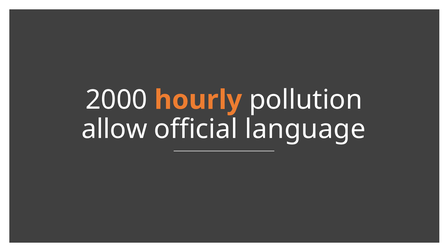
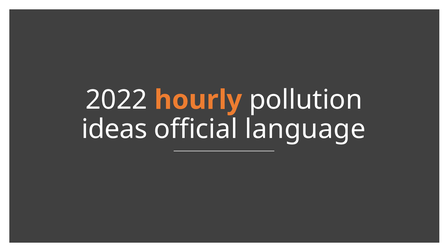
2000: 2000 -> 2022
allow: allow -> ideas
